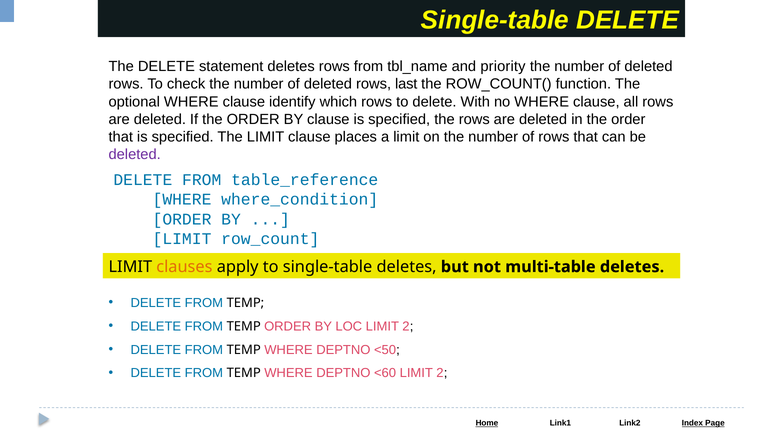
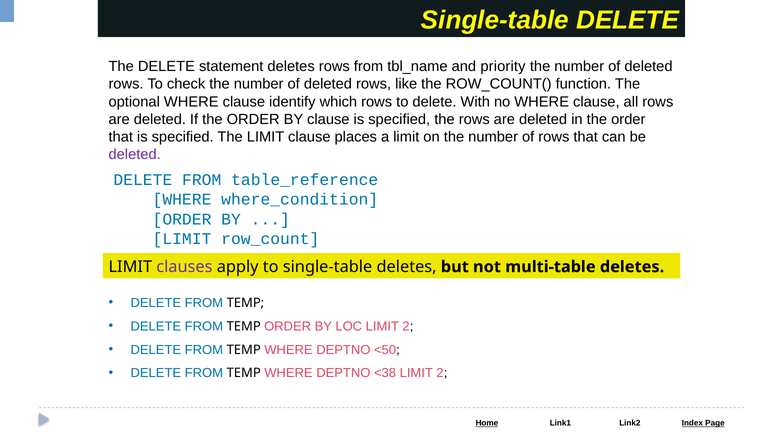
last: last -> like
clauses colour: orange -> purple
<60: <60 -> <38
